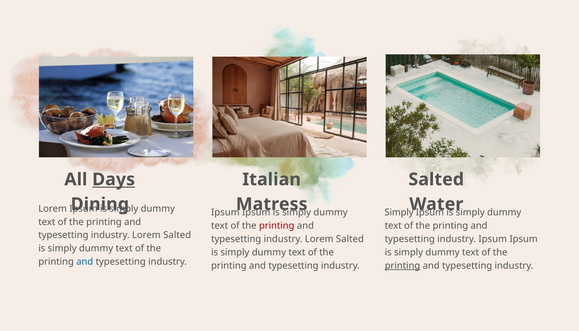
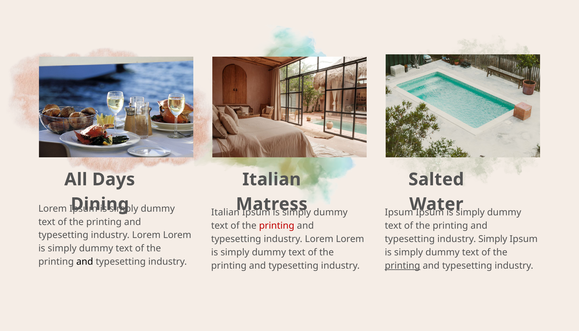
Days underline: present -> none
Ipsum at (225, 212): Ipsum -> Italian
Simply at (399, 212): Simply -> Ipsum
Salted at (177, 235): Salted -> Lorem
Salted at (350, 239): Salted -> Lorem
Ipsum at (493, 239): Ipsum -> Simply
and at (85, 262) colour: blue -> black
